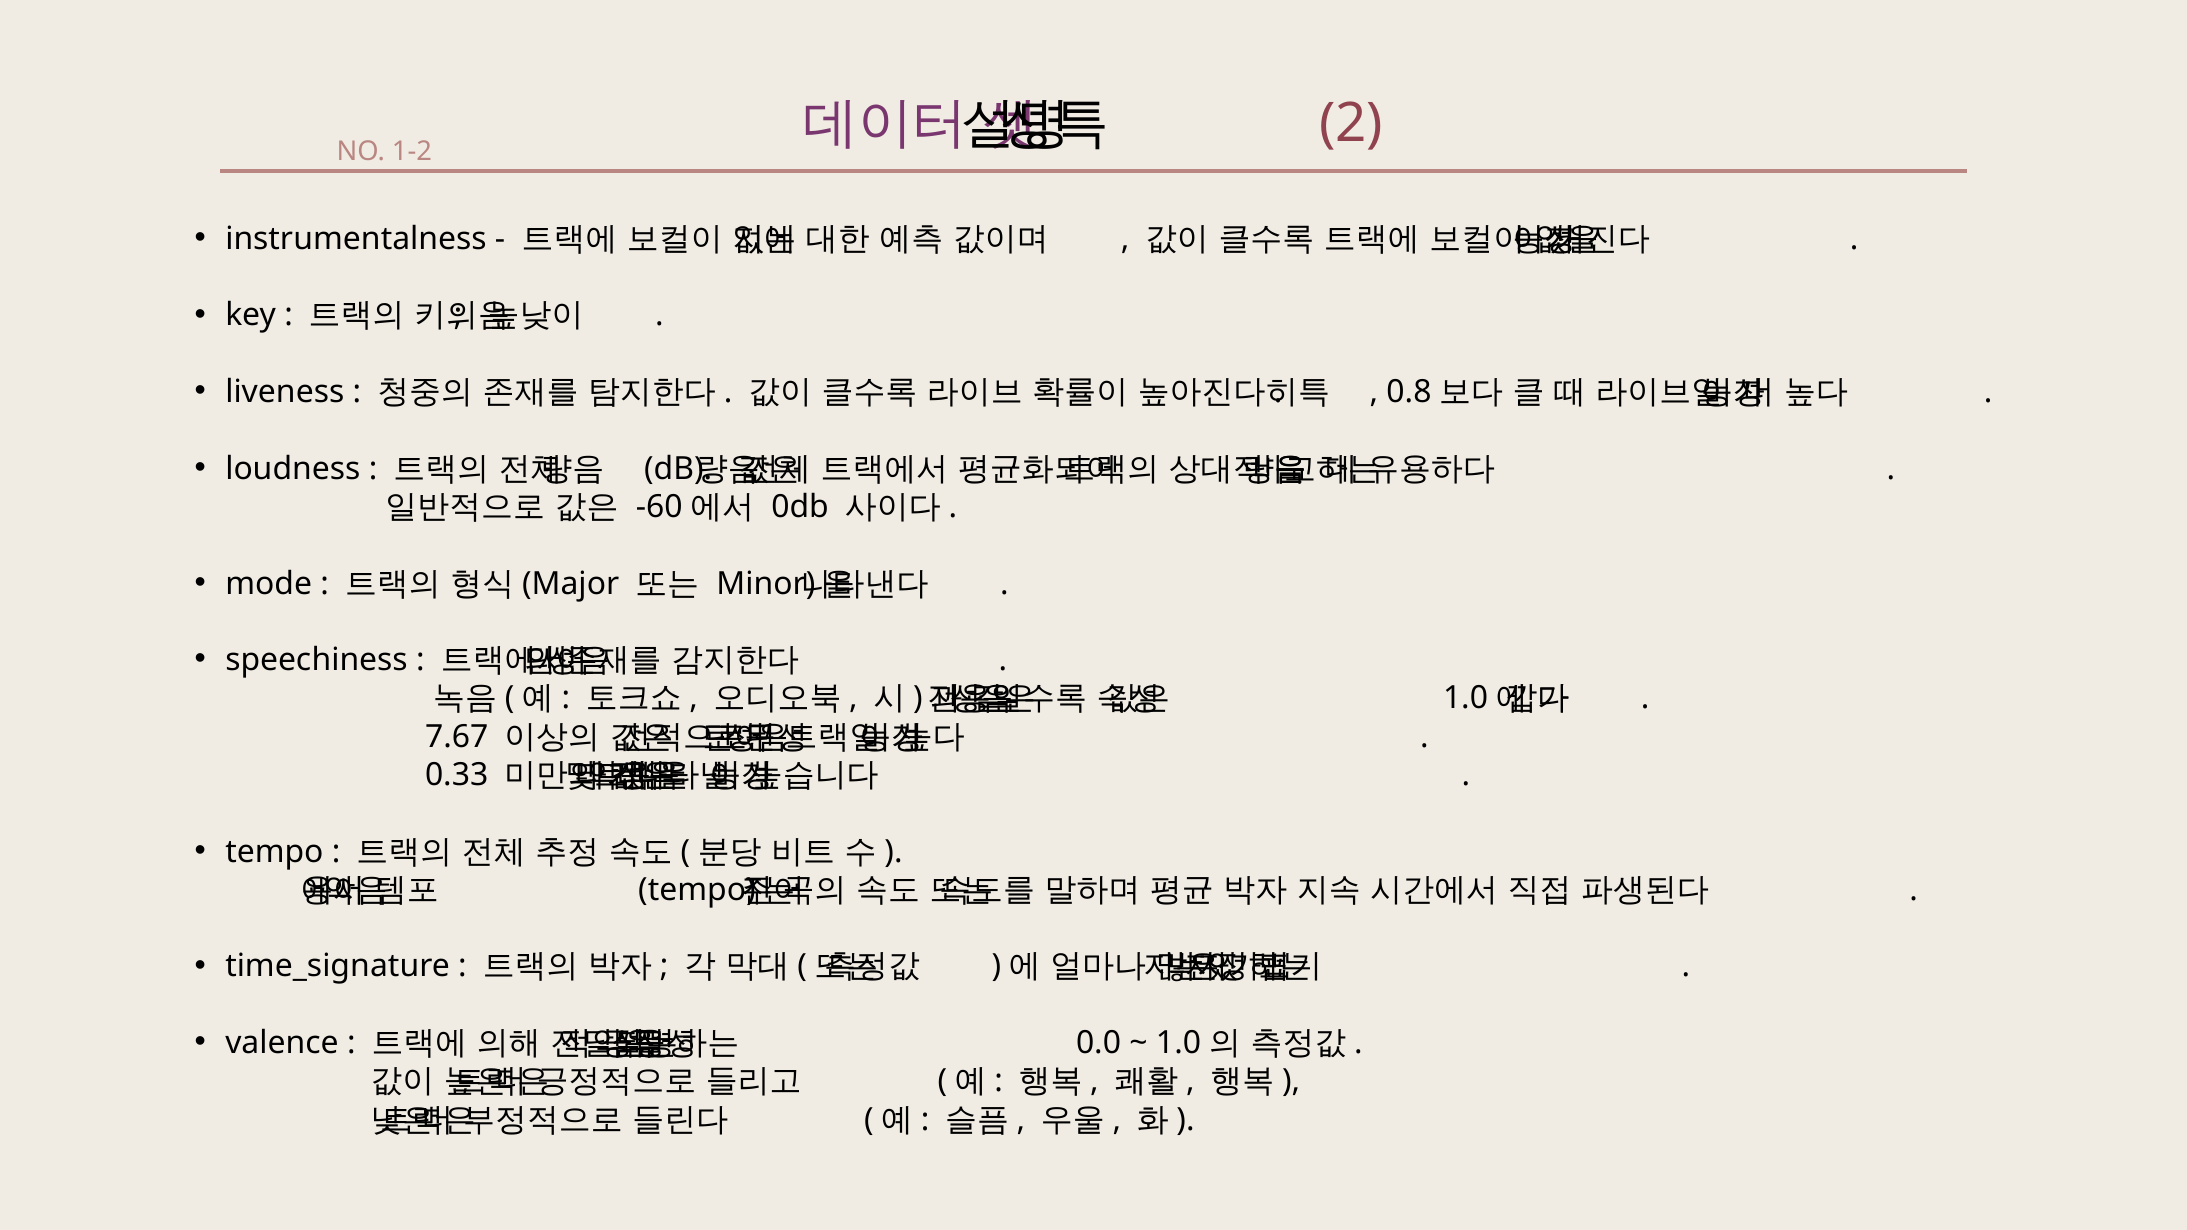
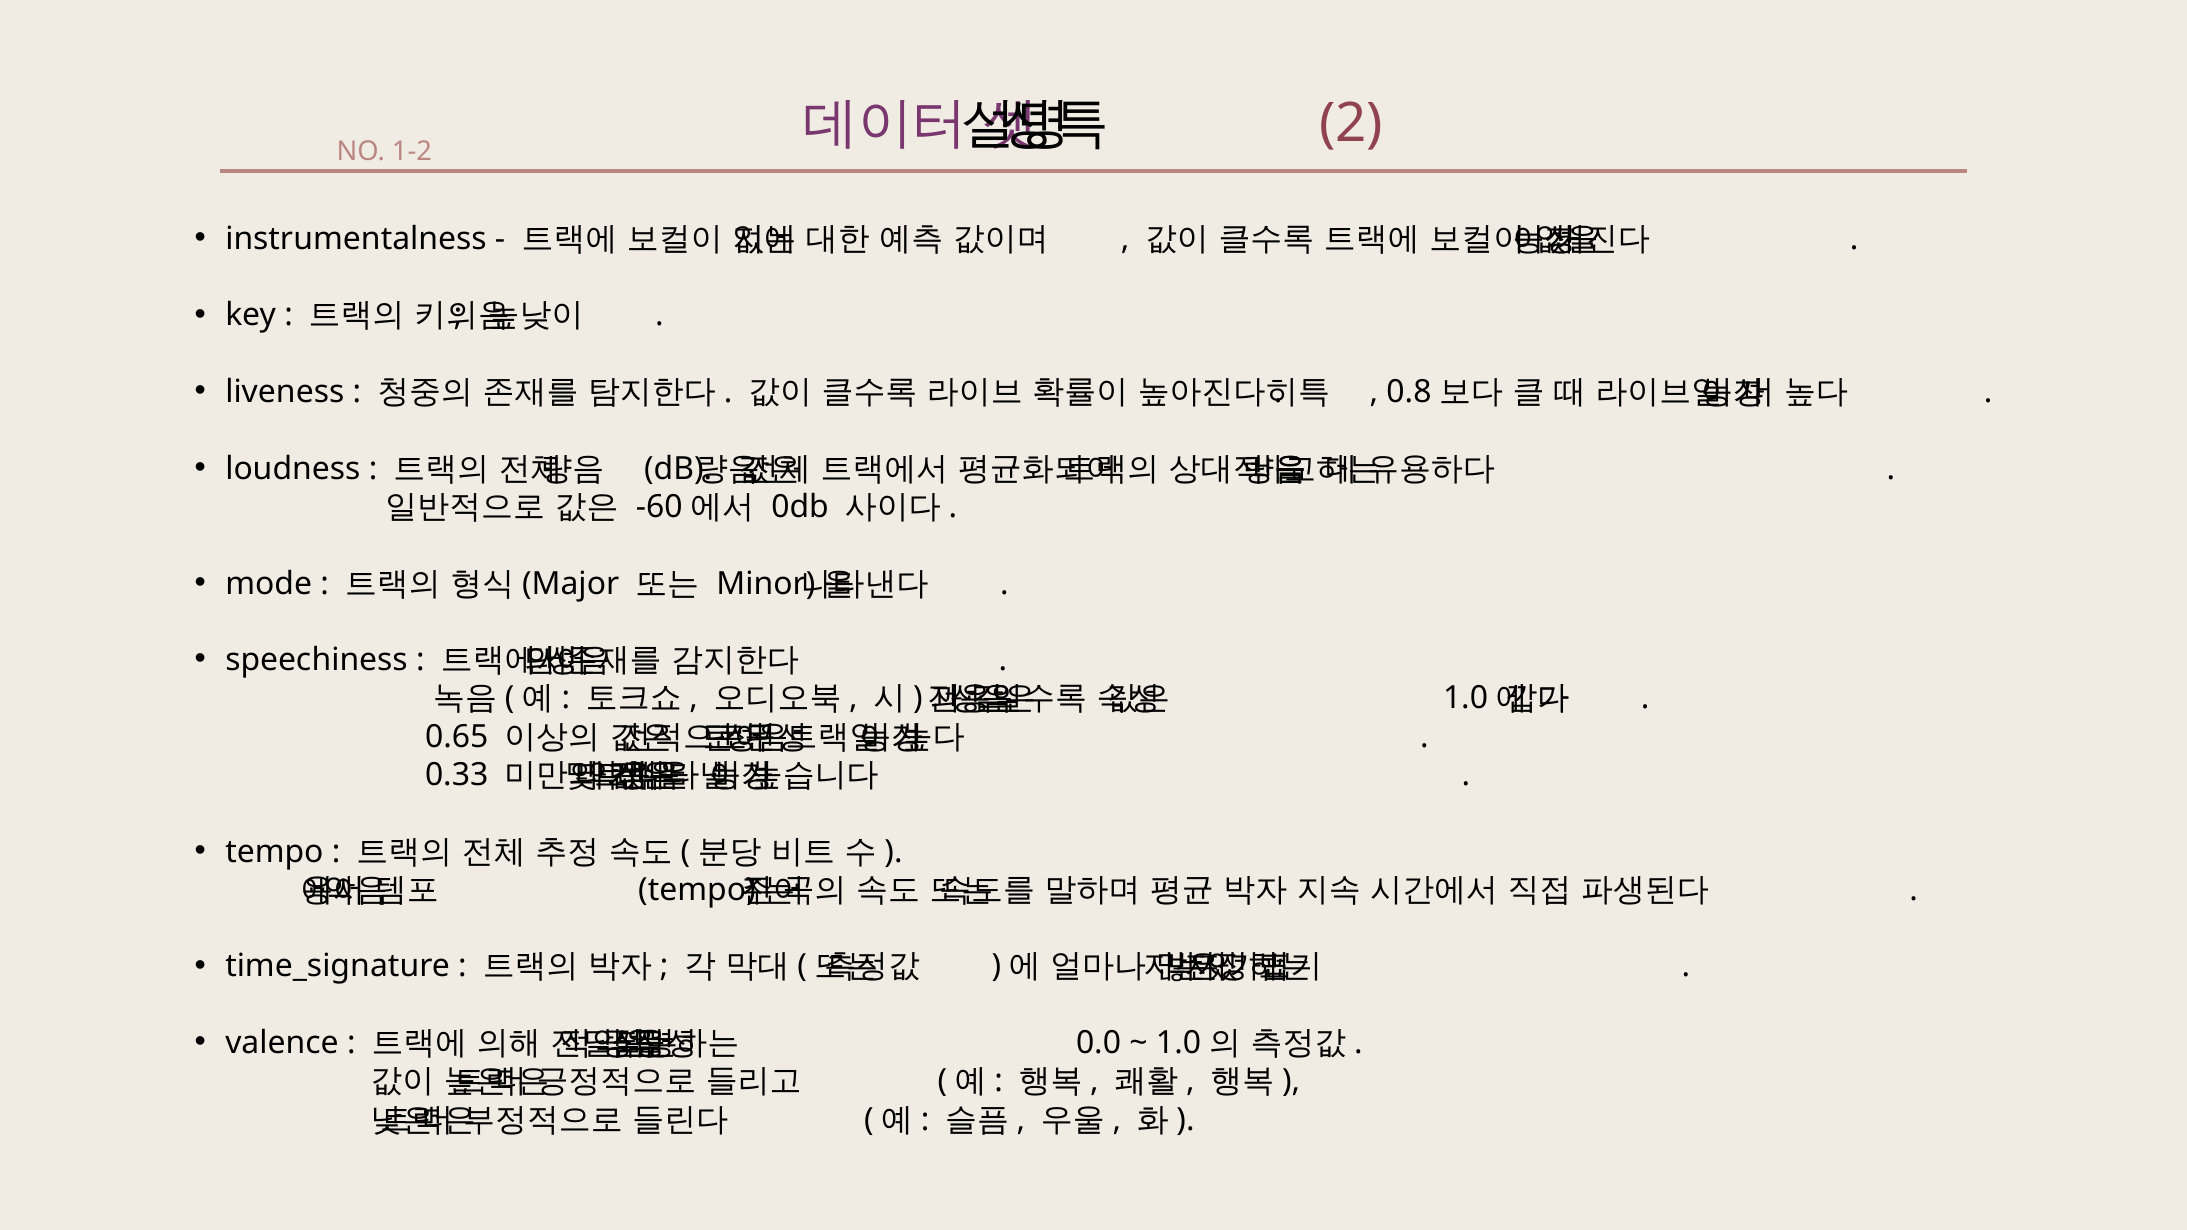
7.67: 7.67 -> 0.65
